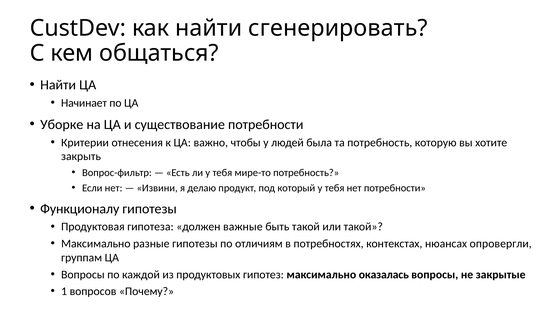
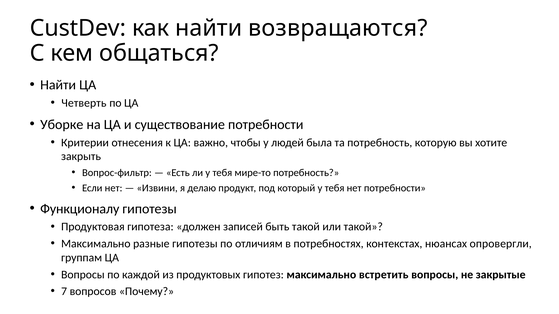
сгенерировать: сгенерировать -> возвращаются
Начинает: Начинает -> Четверть
важные: важные -> записей
оказалась: оказалась -> встретить
1: 1 -> 7
